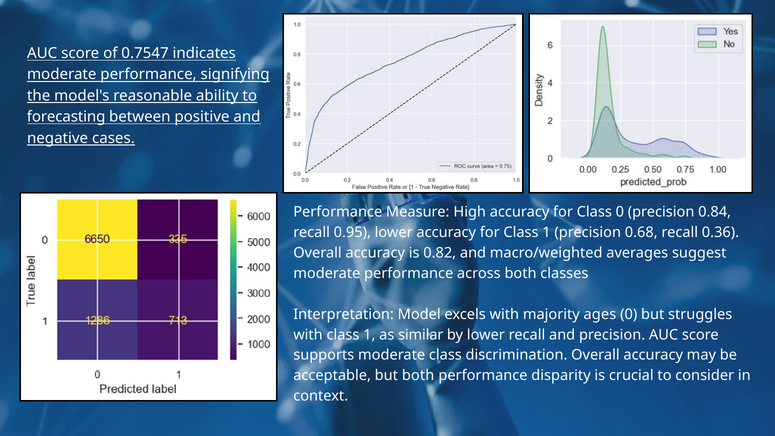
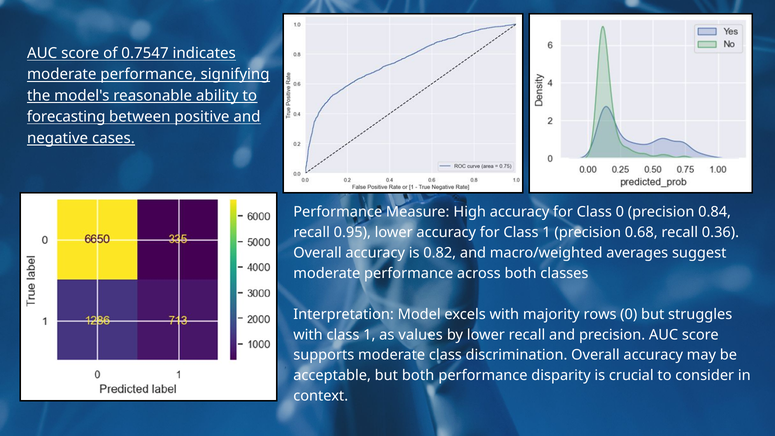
ages: ages -> rows
similar: similar -> values
